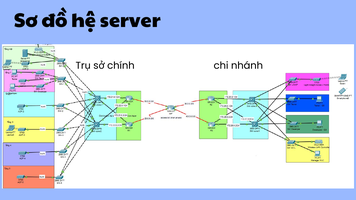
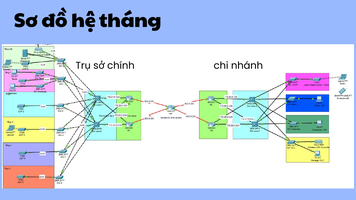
server: server -> tháng
